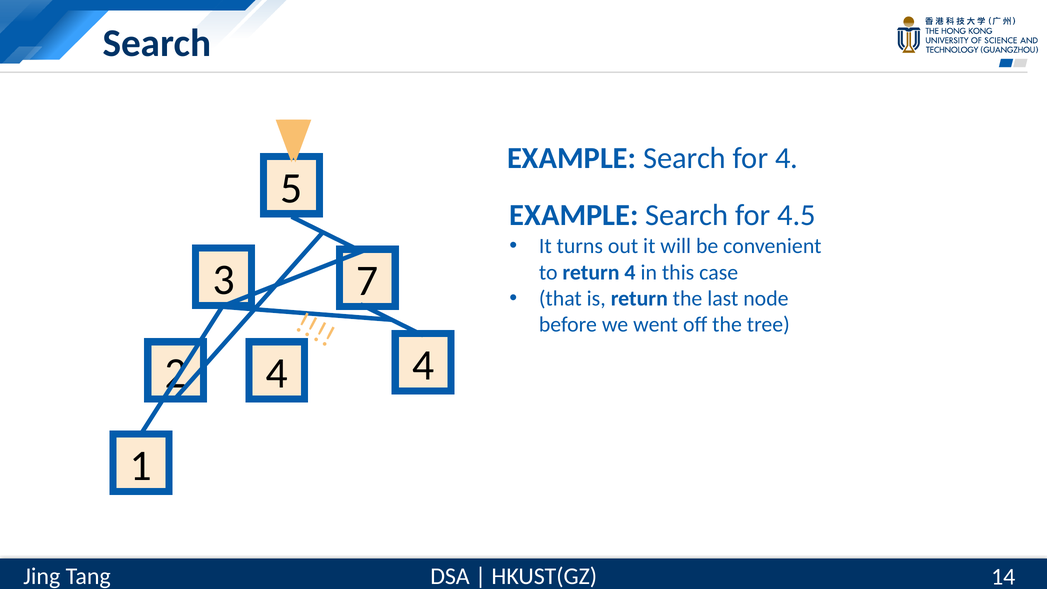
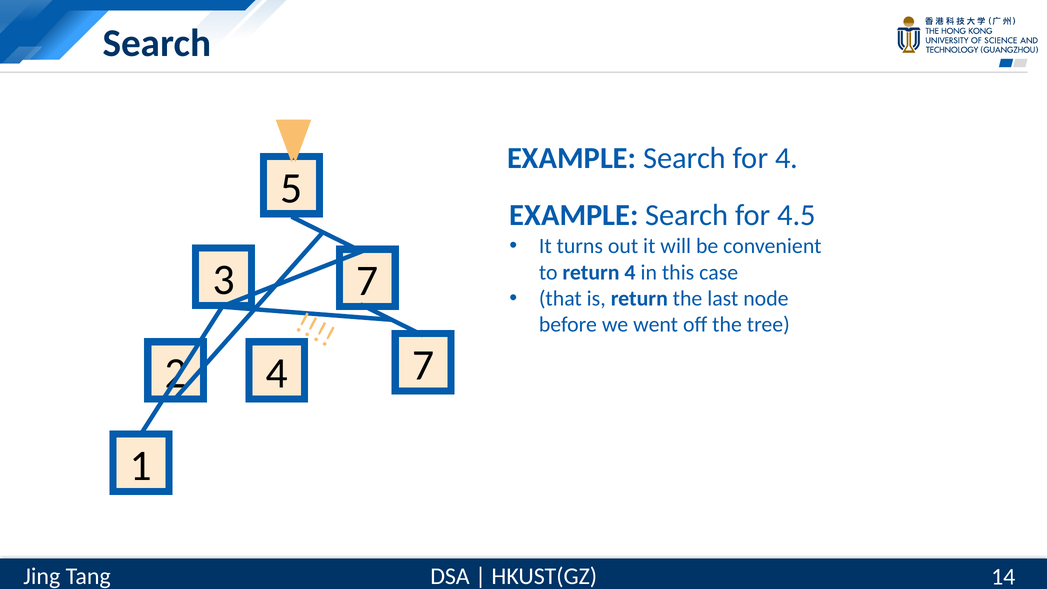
4 at (423, 365): 4 -> 7
